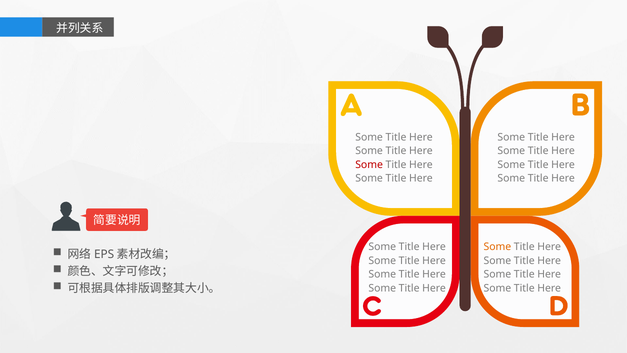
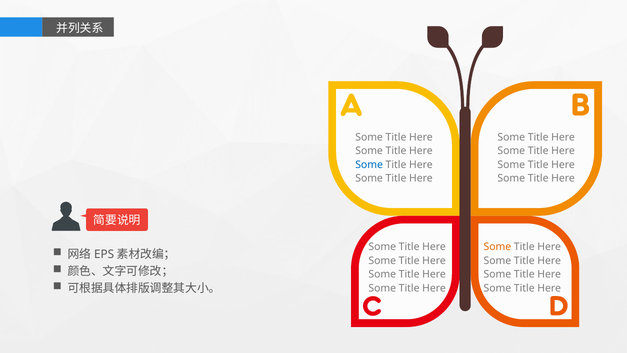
Some at (369, 165) colour: red -> blue
